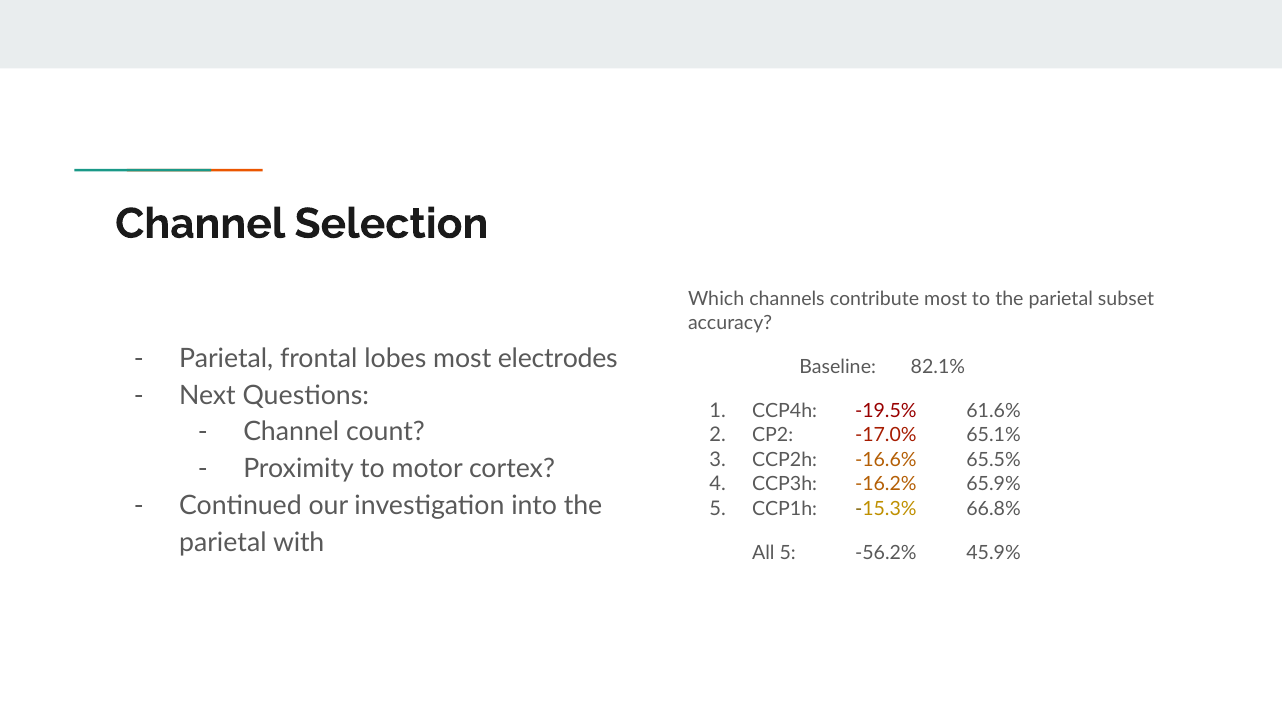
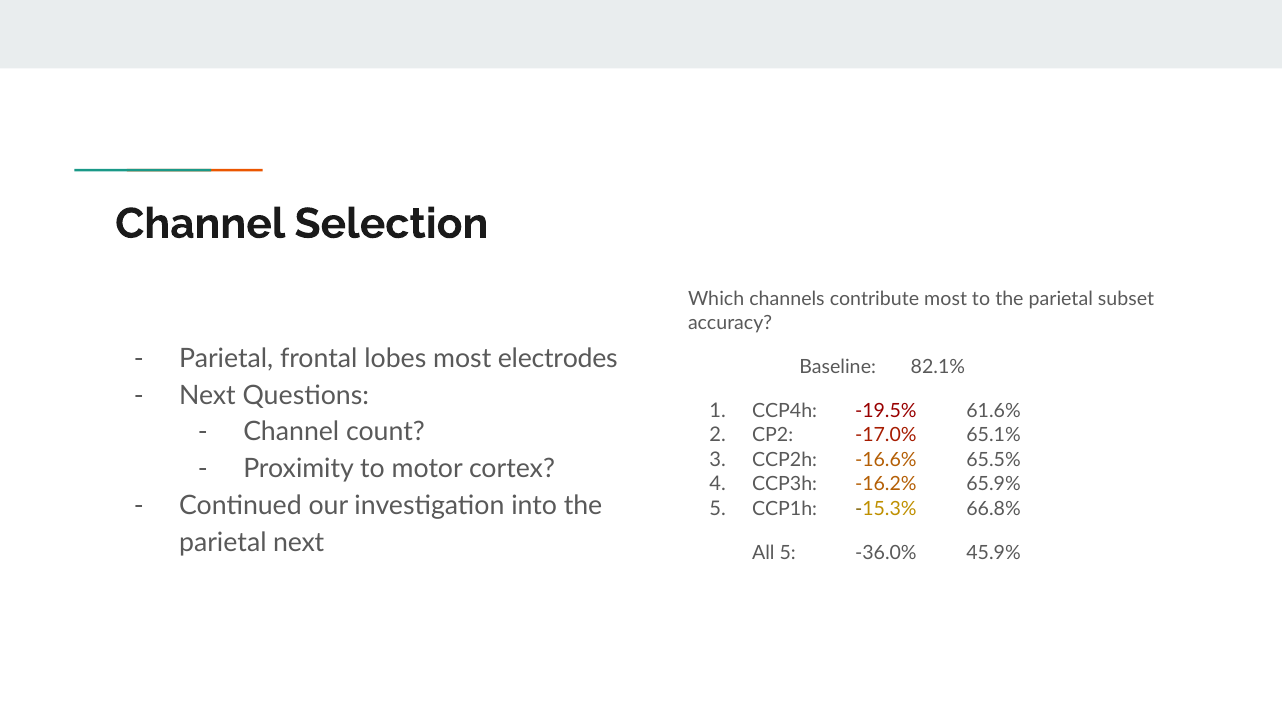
parietal with: with -> next
-56.2%: -56.2% -> -36.0%
